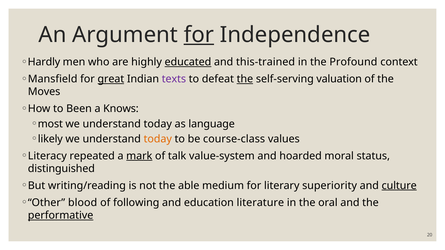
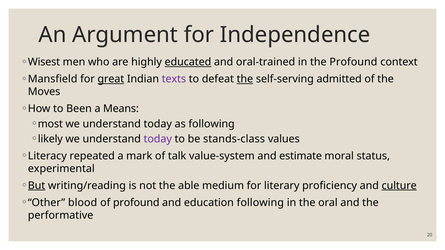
for at (199, 35) underline: present -> none
Hardly: Hardly -> Wisest
this-trained: this-trained -> oral-trained
valuation: valuation -> admitted
Knows: Knows -> Means
as language: language -> following
today at (158, 139) colour: orange -> purple
course-class: course-class -> stands-class
mark underline: present -> none
hoarded: hoarded -> estimate
distinguished: distinguished -> experimental
But underline: none -> present
superiority: superiority -> proficiency
of following: following -> profound
education literature: literature -> following
performative underline: present -> none
